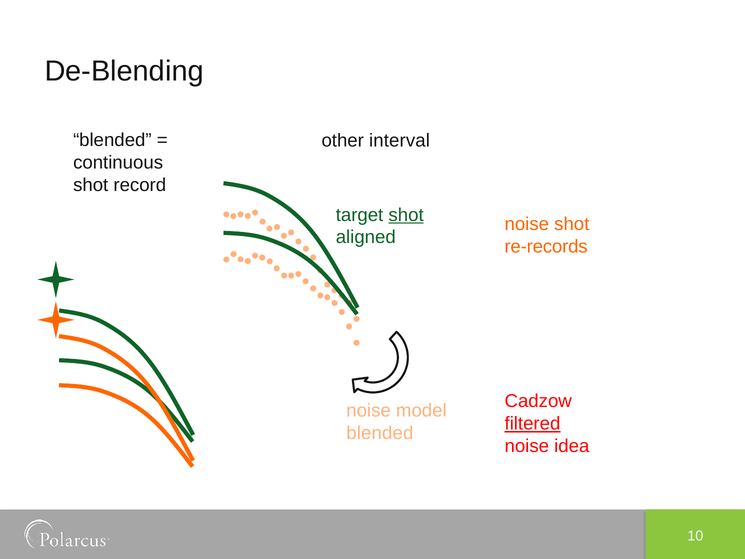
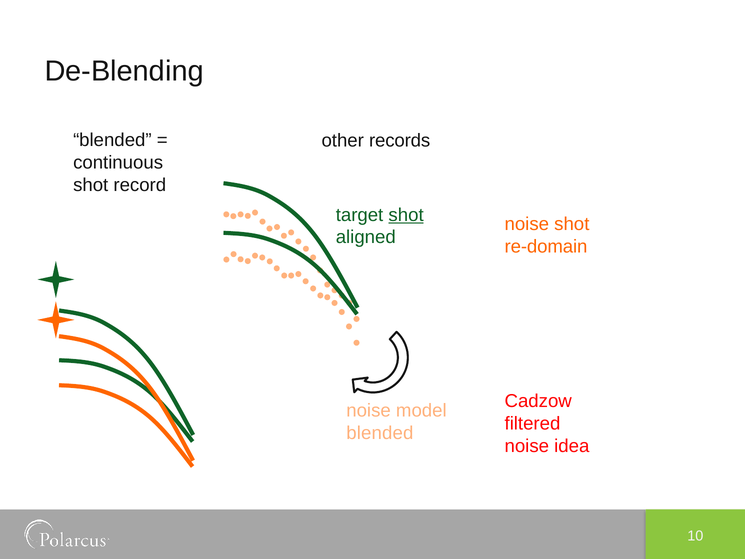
interval: interval -> records
re-records: re-records -> re-domain
filtered underline: present -> none
